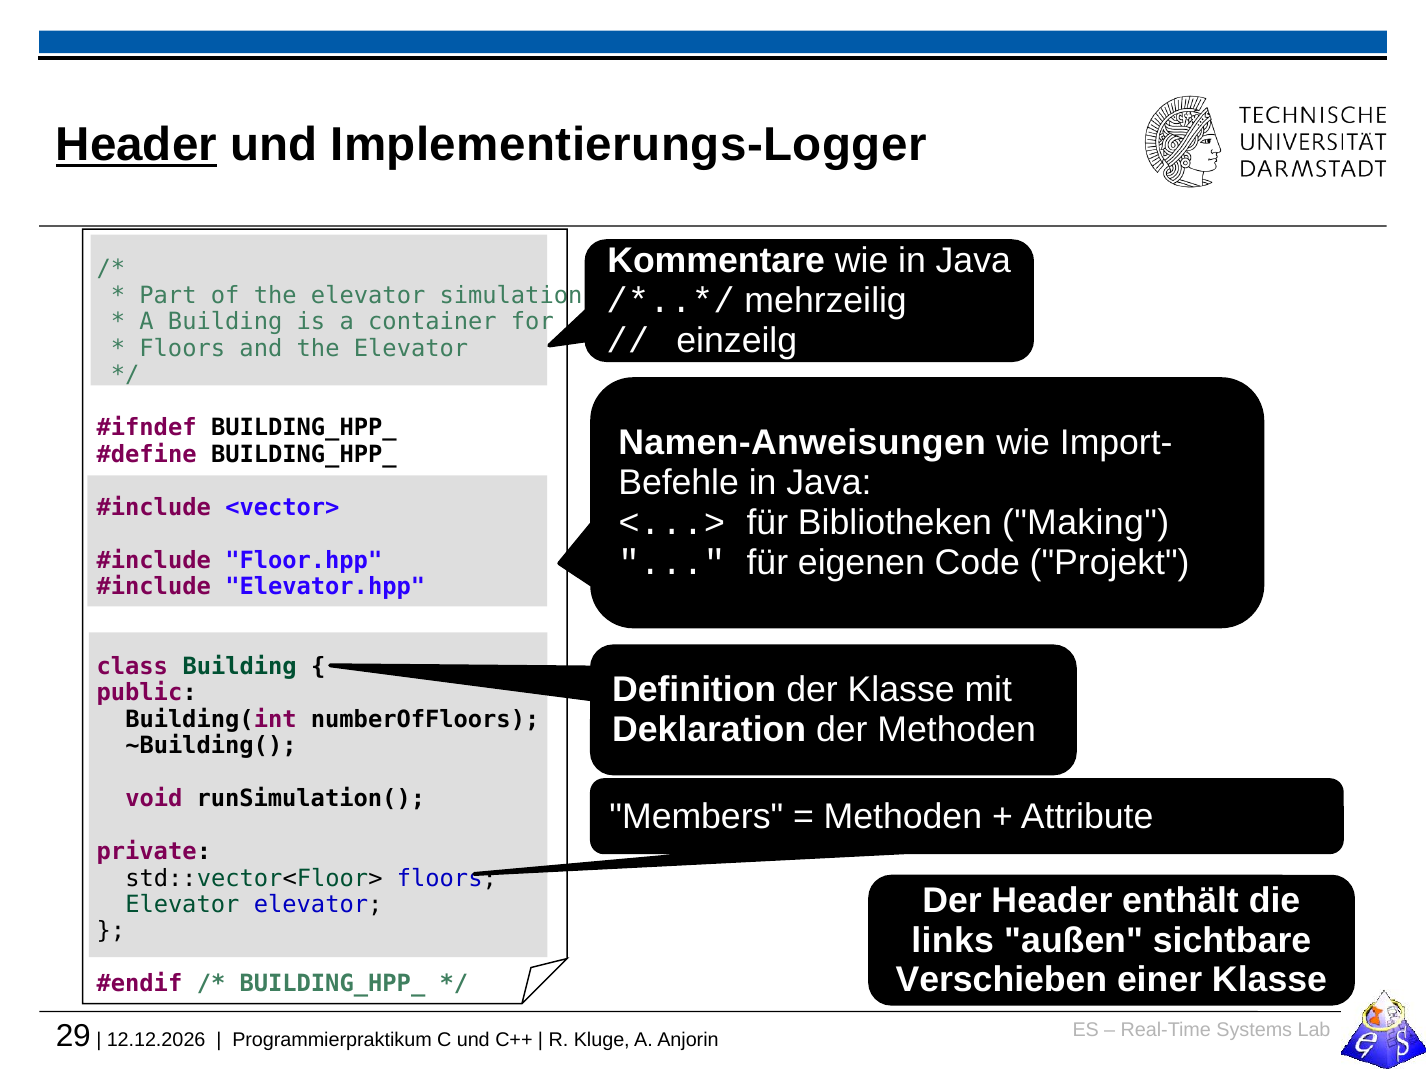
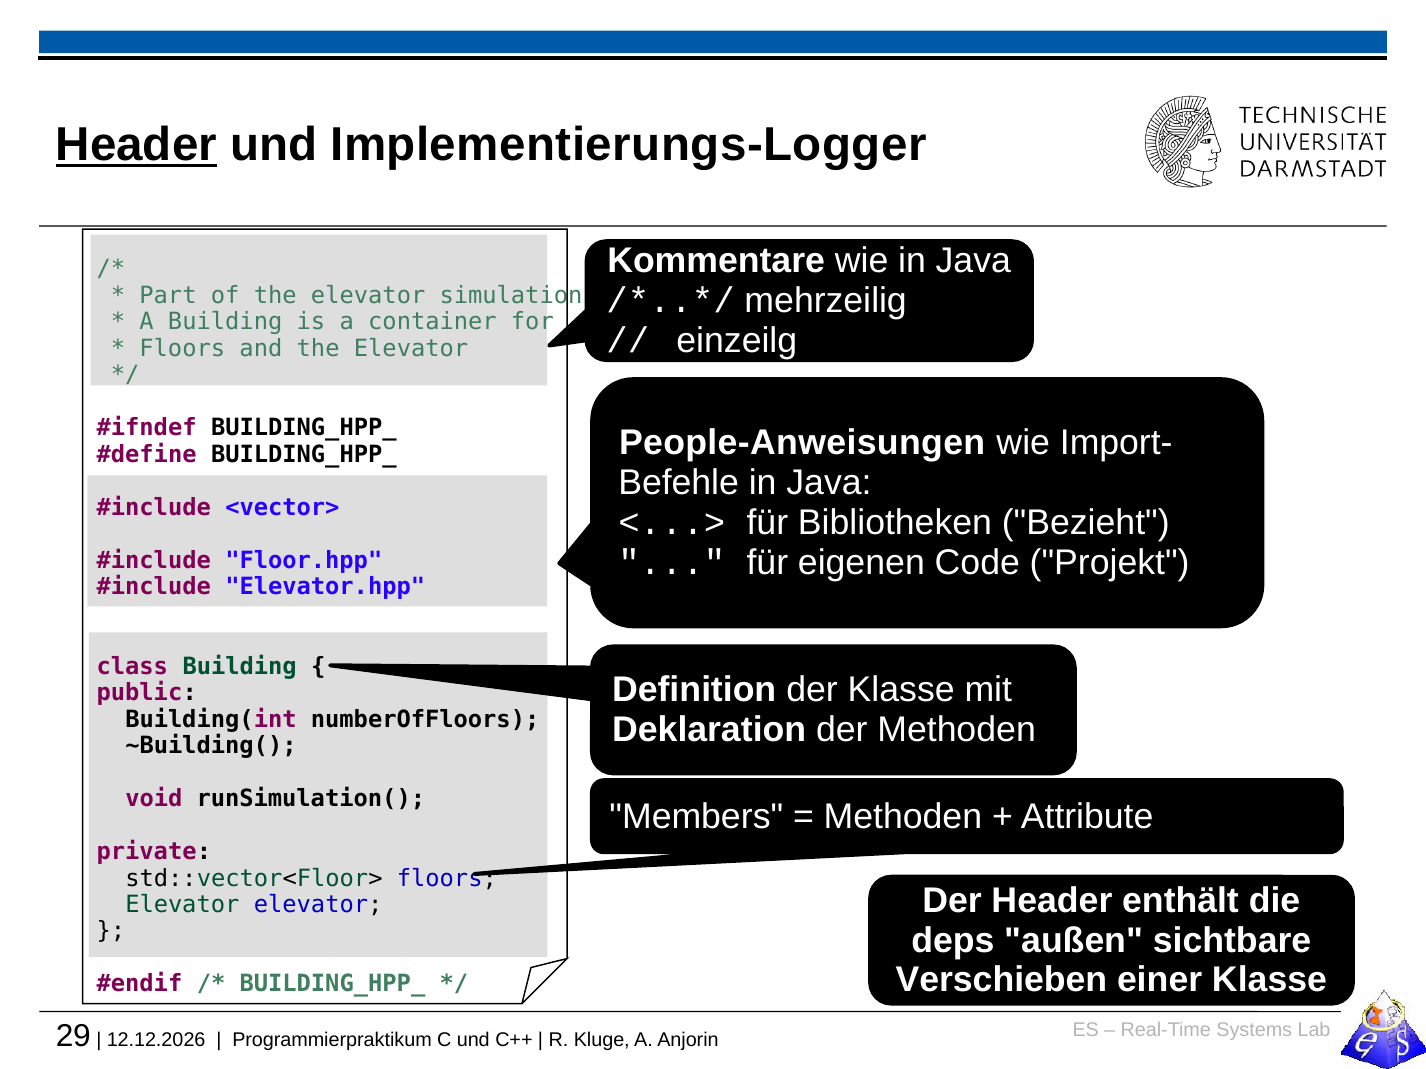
Namen-Anweisungen: Namen-Anweisungen -> People-Anweisungen
Making: Making -> Bezieht
links: links -> deps
